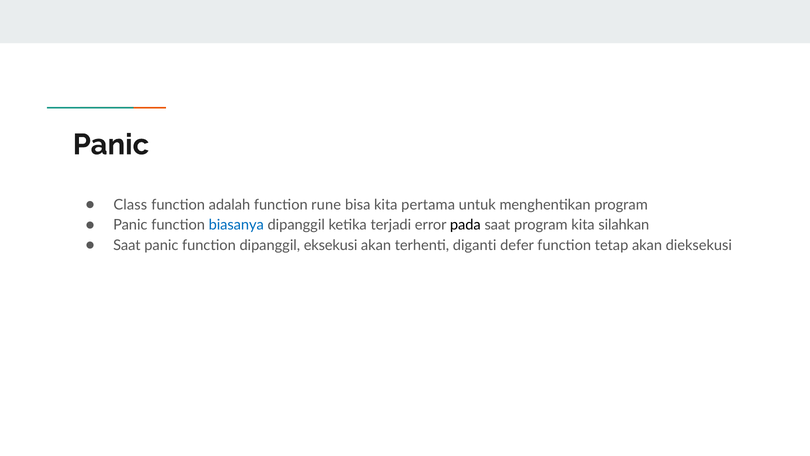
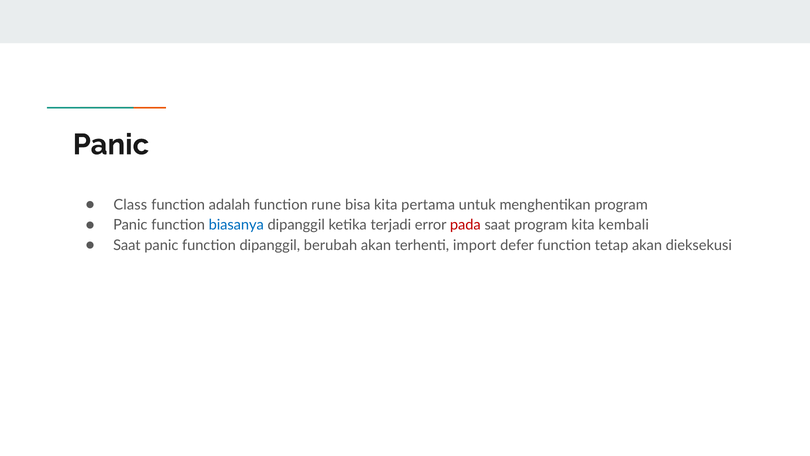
pada colour: black -> red
silahkan: silahkan -> kembali
eksekusi: eksekusi -> berubah
diganti: diganti -> import
